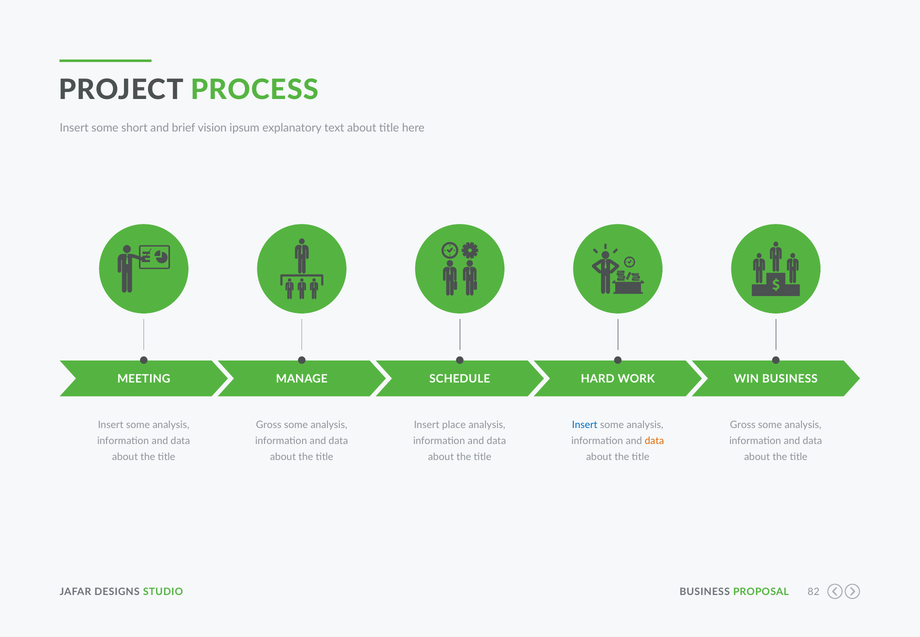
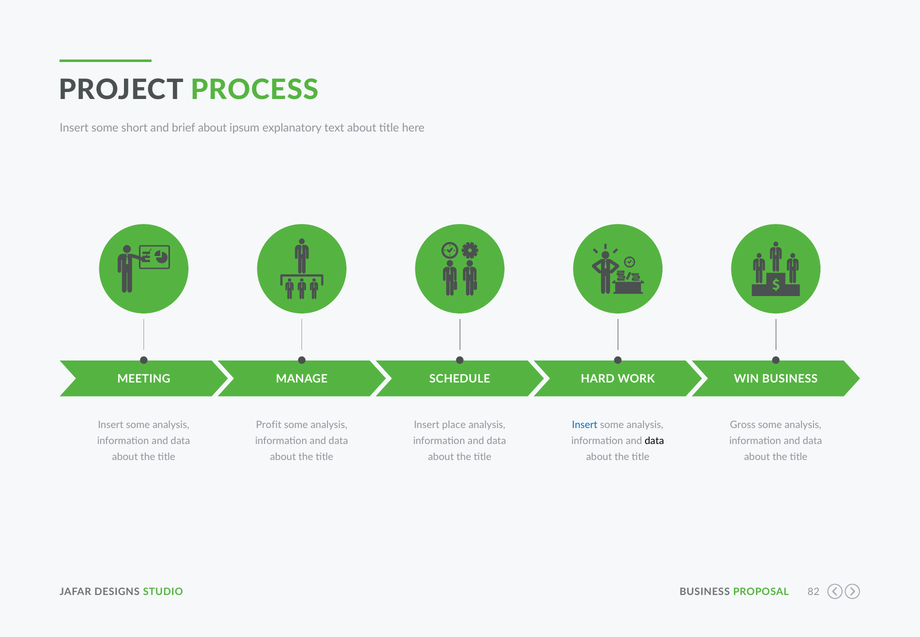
brief vision: vision -> about
Gross at (269, 425): Gross -> Profit
data at (654, 441) colour: orange -> black
